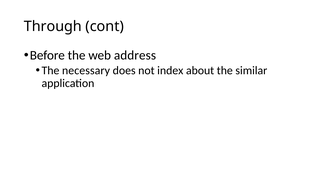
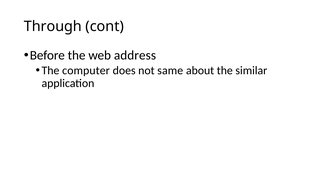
necessary: necessary -> computer
index: index -> same
